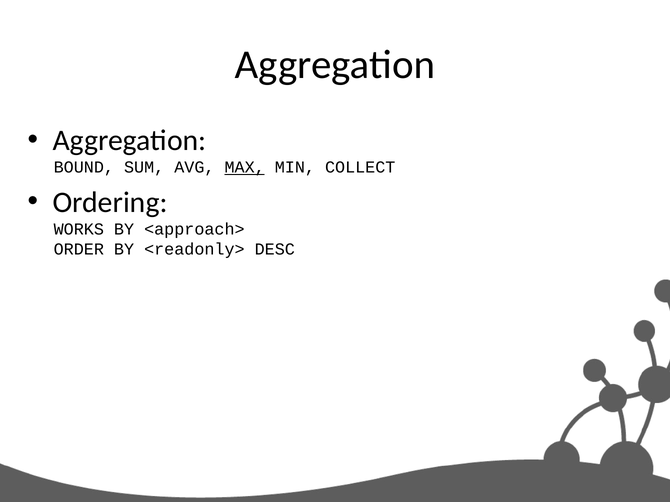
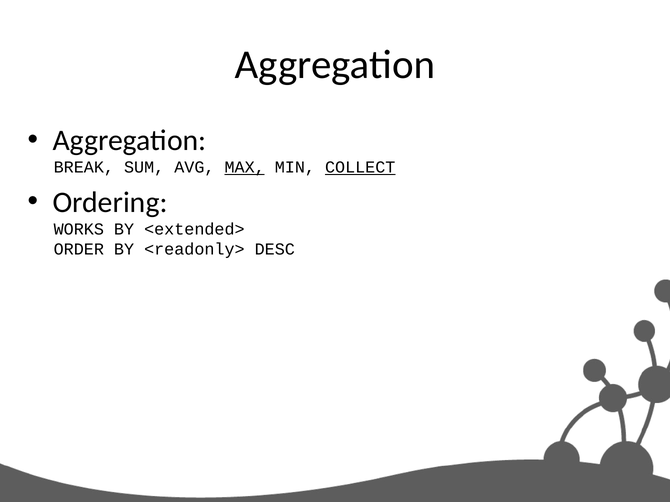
BOUND: BOUND -> BREAK
COLLECT underline: none -> present
<approach>: <approach> -> <extended>
